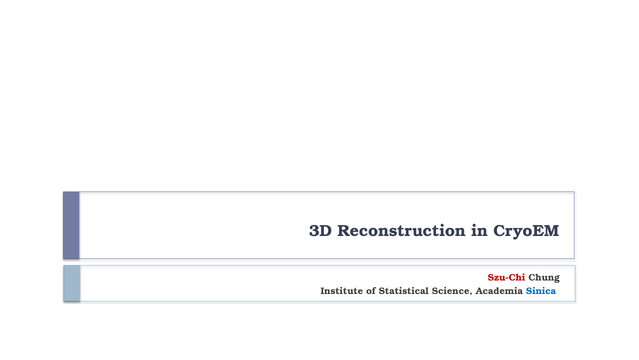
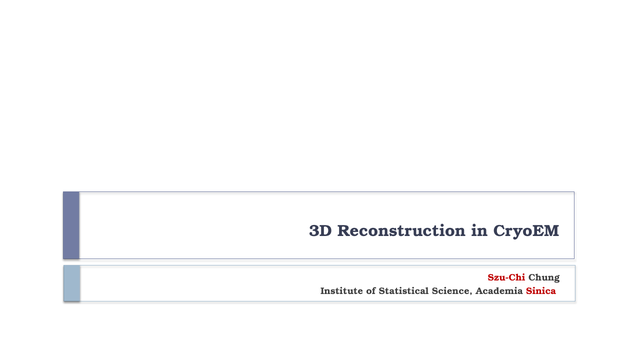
Sinica colour: blue -> red
